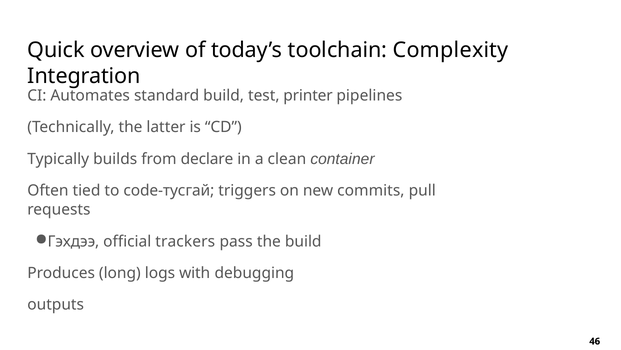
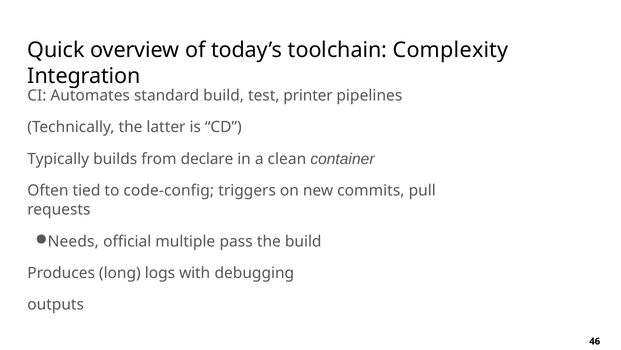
code-тусгай: code-тусгай -> code-config
Гэхдээ: Гэхдээ -> Needs
trackers: trackers -> multiple
